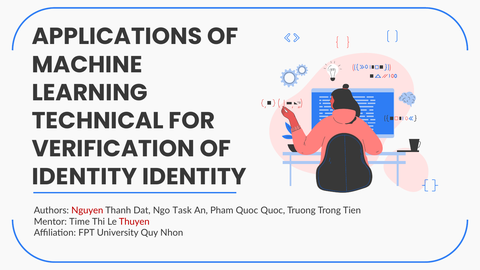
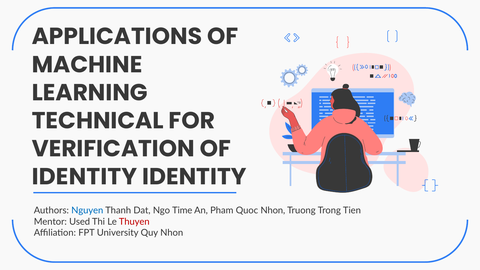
Nguyen colour: red -> blue
Task: Task -> Time
Quoc Quoc: Quoc -> Nhon
Time: Time -> Used
